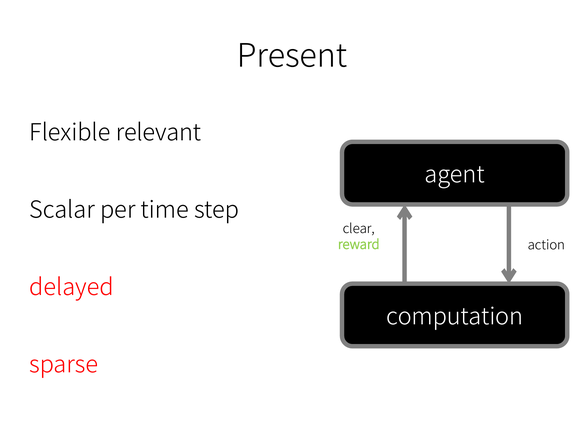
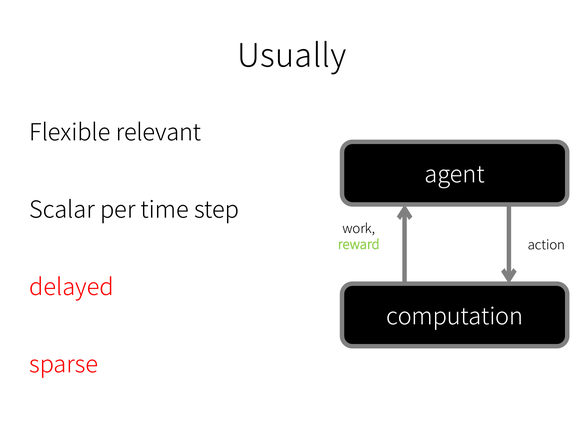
Present: Present -> Usually
clear: clear -> work
